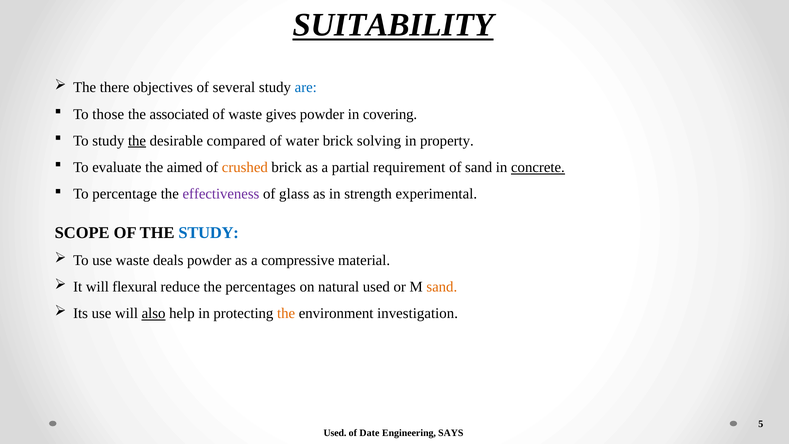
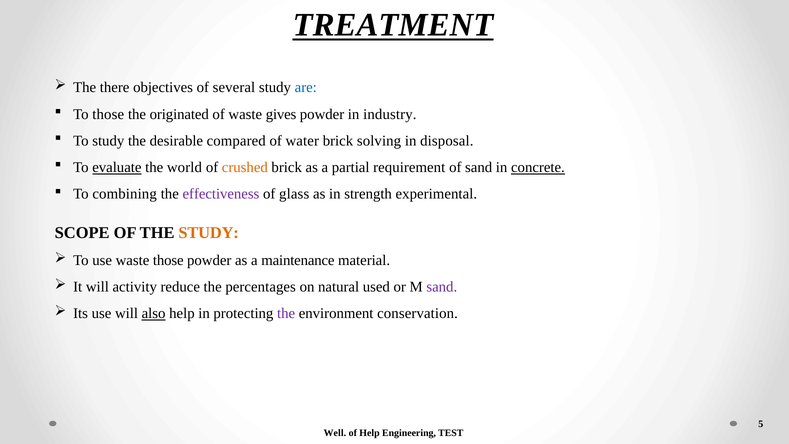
SUITABILITY: SUITABILITY -> TREATMENT
associated: associated -> originated
covering: covering -> industry
the at (137, 141) underline: present -> none
property: property -> disposal
evaluate underline: none -> present
aimed: aimed -> world
percentage: percentage -> combining
STUDY at (209, 233) colour: blue -> orange
waste deals: deals -> those
compressive: compressive -> maintenance
flexural: flexural -> activity
sand at (442, 287) colour: orange -> purple
the at (286, 313) colour: orange -> purple
investigation: investigation -> conservation
Used at (335, 433): Used -> Well
of Date: Date -> Help
SAYS: SAYS -> TEST
